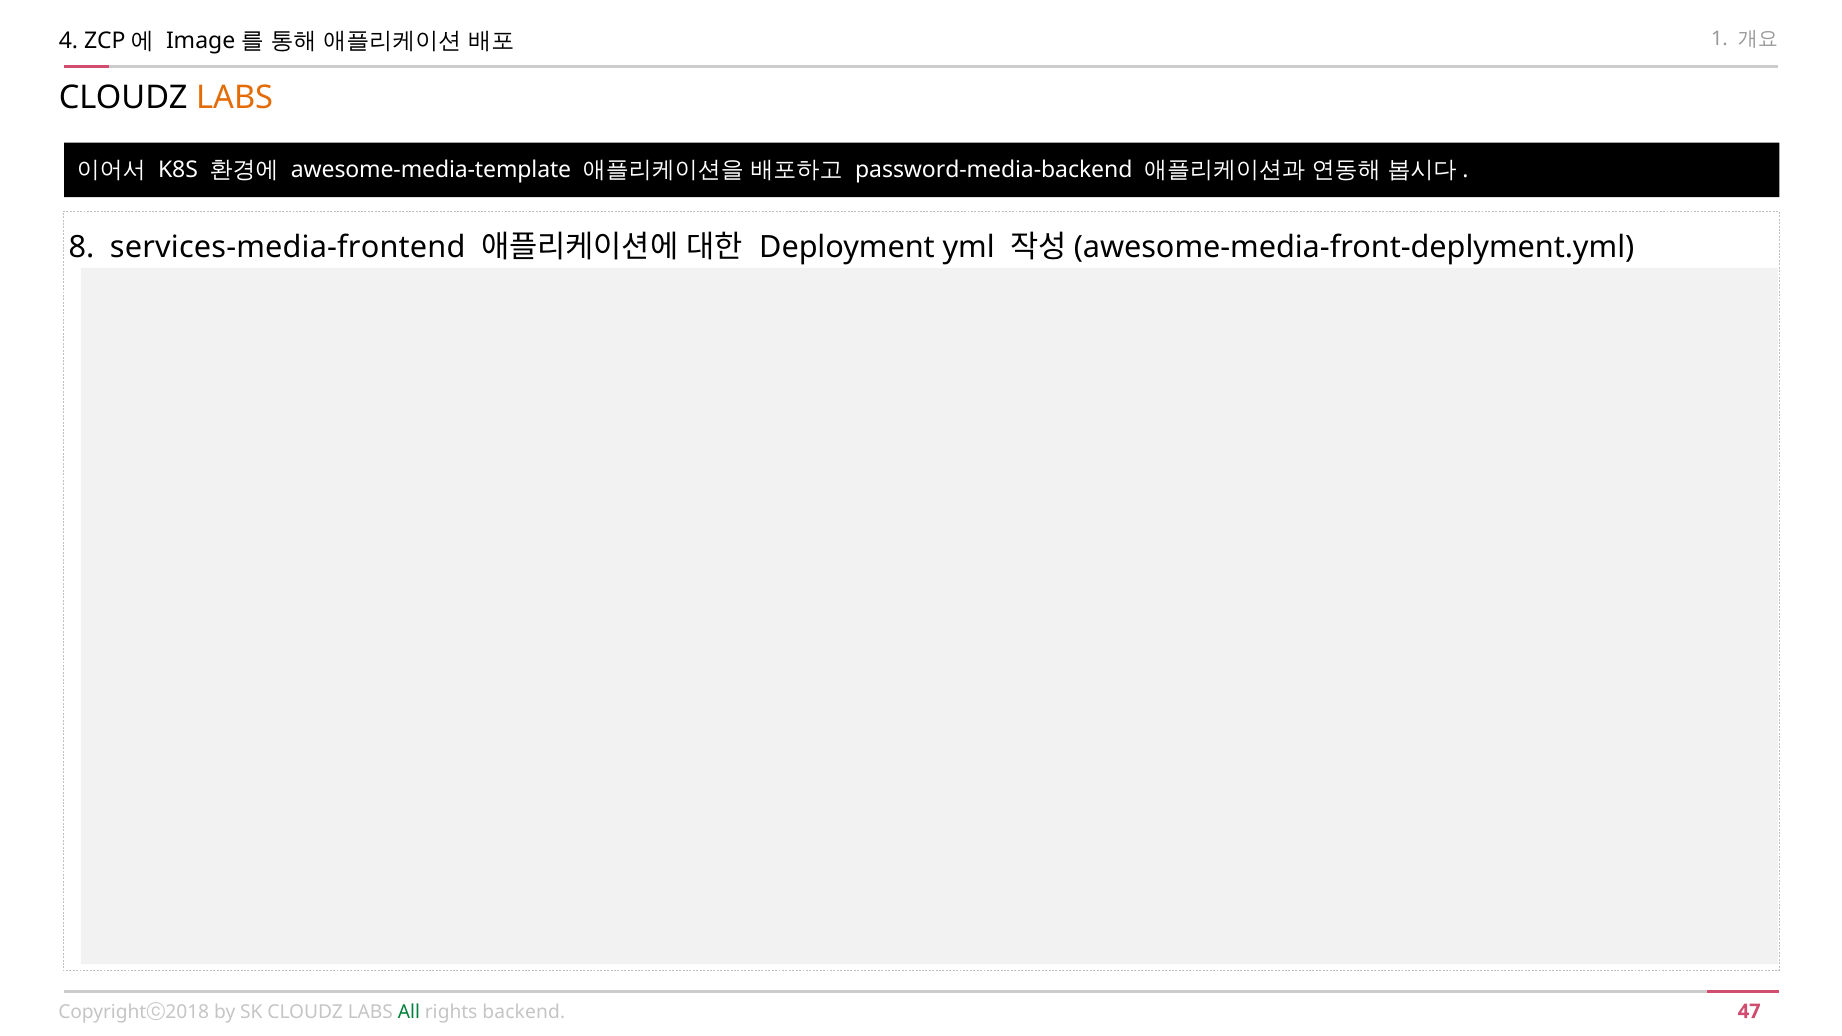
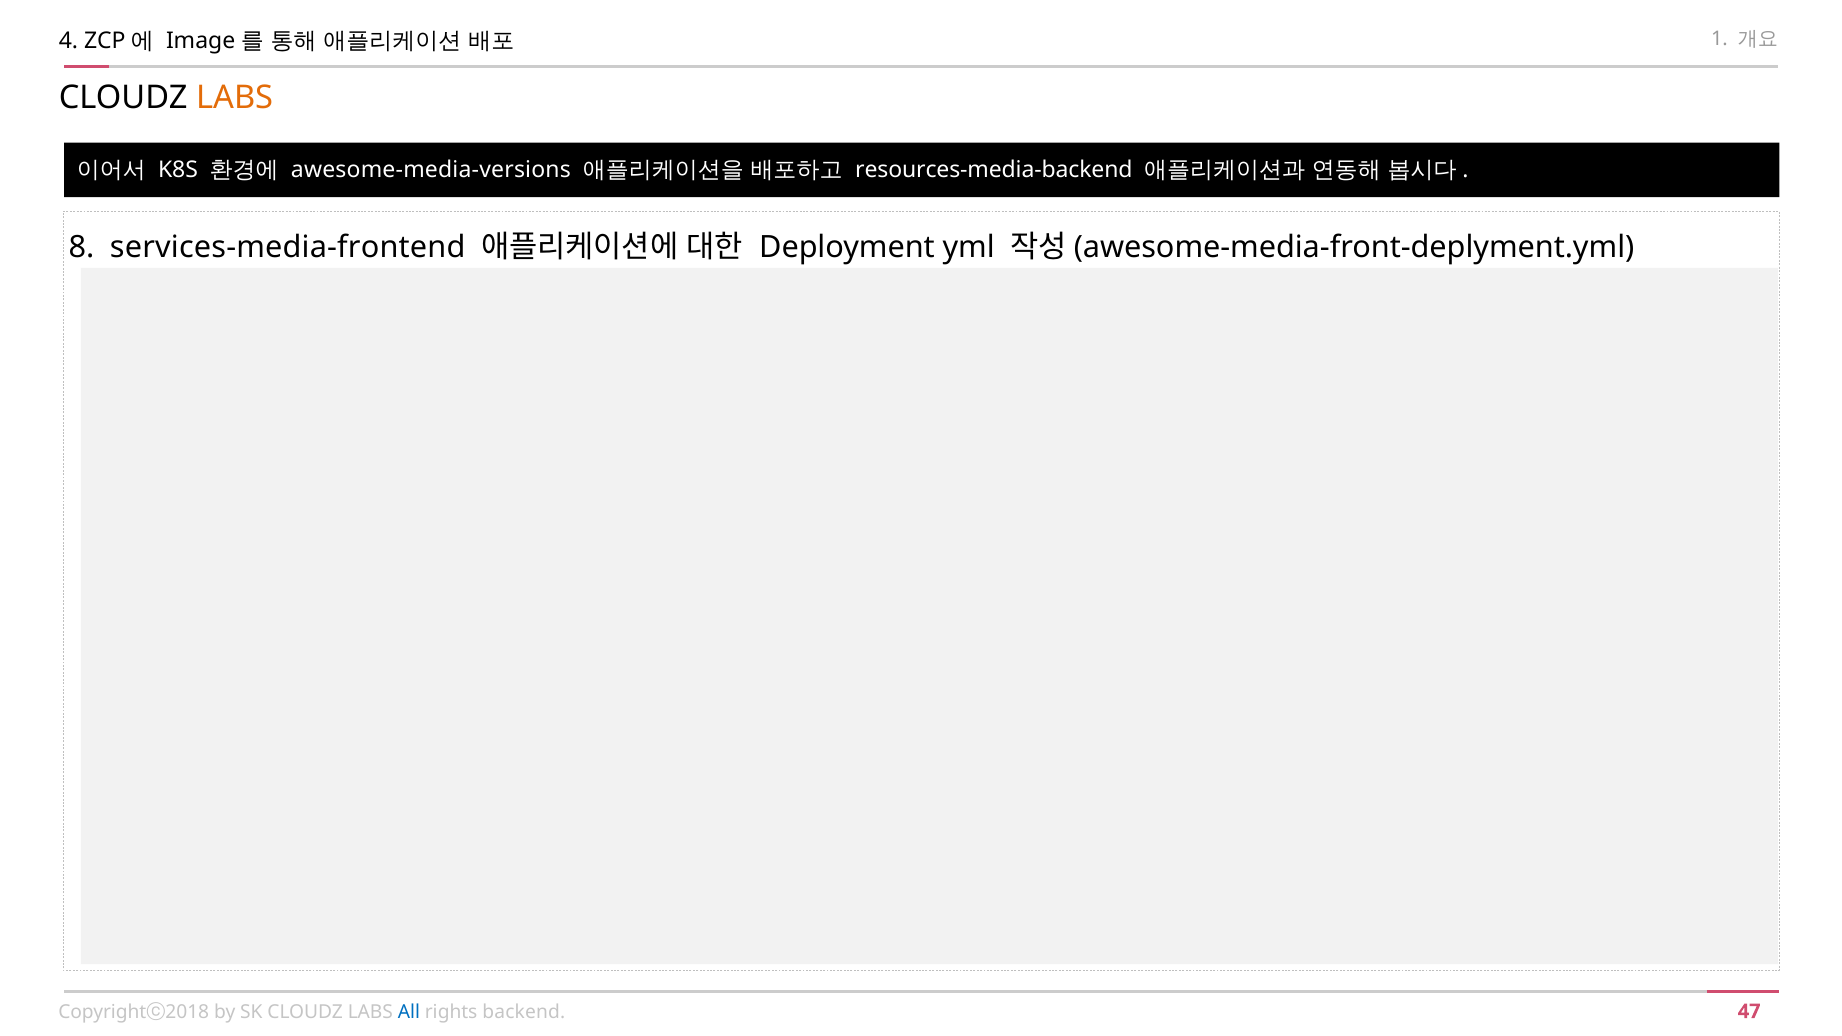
awesome-media-template: awesome-media-template -> awesome-media-versions
password-media-backend: password-media-backend -> resources-media-backend
All colour: green -> blue
